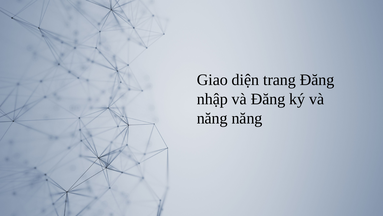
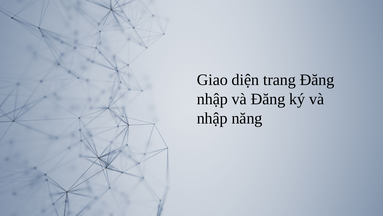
năng at (212, 118): năng -> nhập
